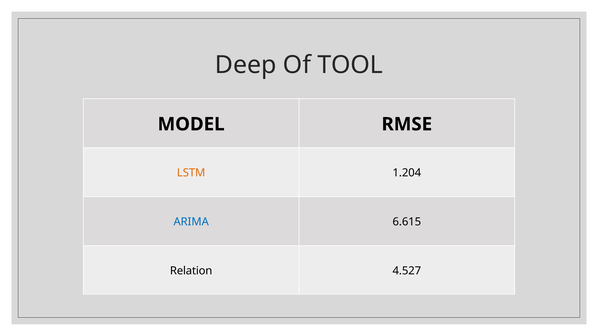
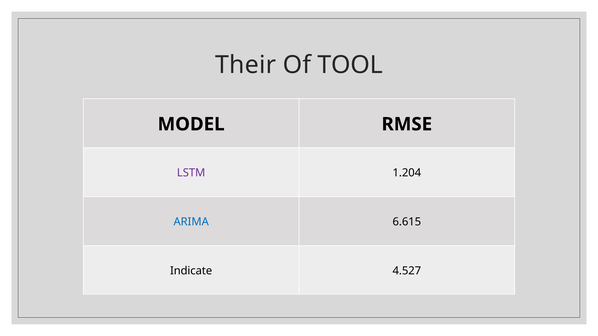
Deep: Deep -> Their
LSTM colour: orange -> purple
Relation: Relation -> Indicate
